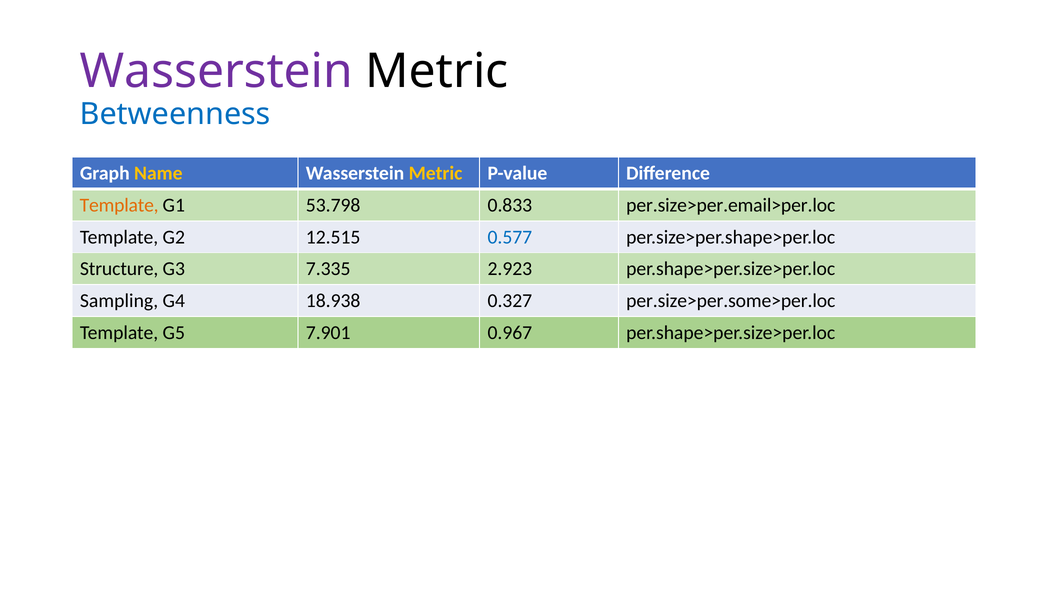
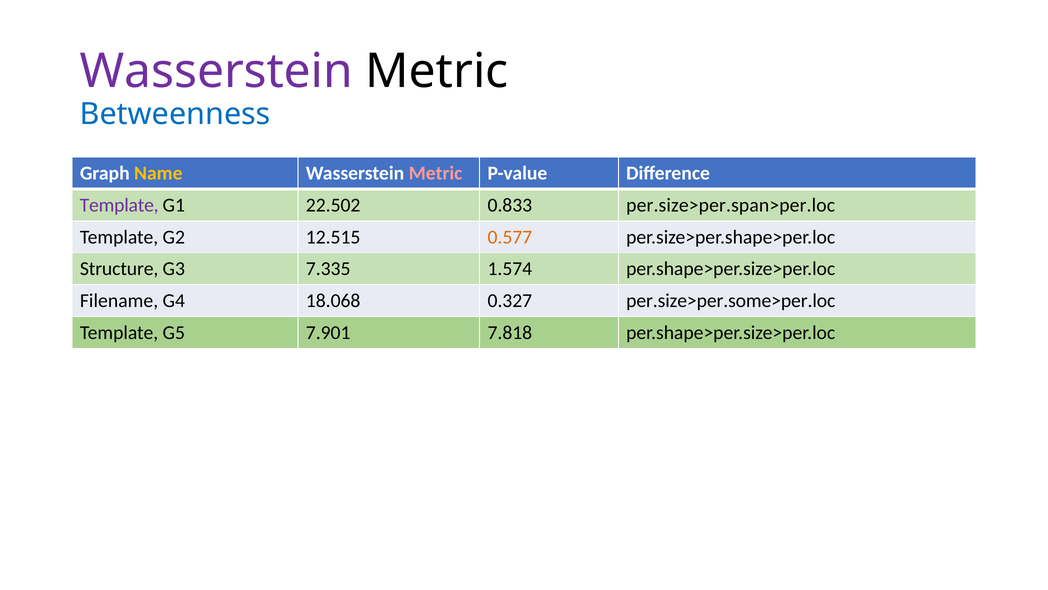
Metric at (436, 173) colour: yellow -> pink
Template at (119, 205) colour: orange -> purple
53.798: 53.798 -> 22.502
per.size>per.email>per.loc: per.size>per.email>per.loc -> per.size>per.span>per.loc
0.577 colour: blue -> orange
2.923: 2.923 -> 1.574
Sampling: Sampling -> Filename
18.938: 18.938 -> 18.068
0.967: 0.967 -> 7.818
